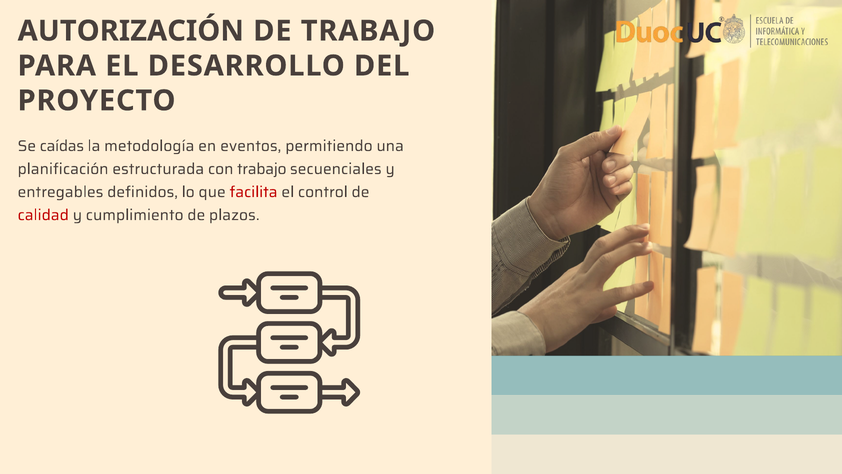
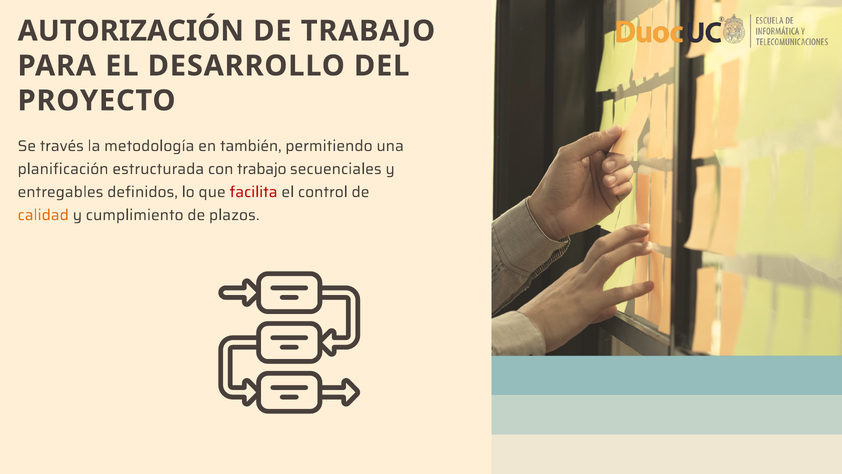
caídas: caídas -> través
eventos: eventos -> también
calidad colour: red -> orange
